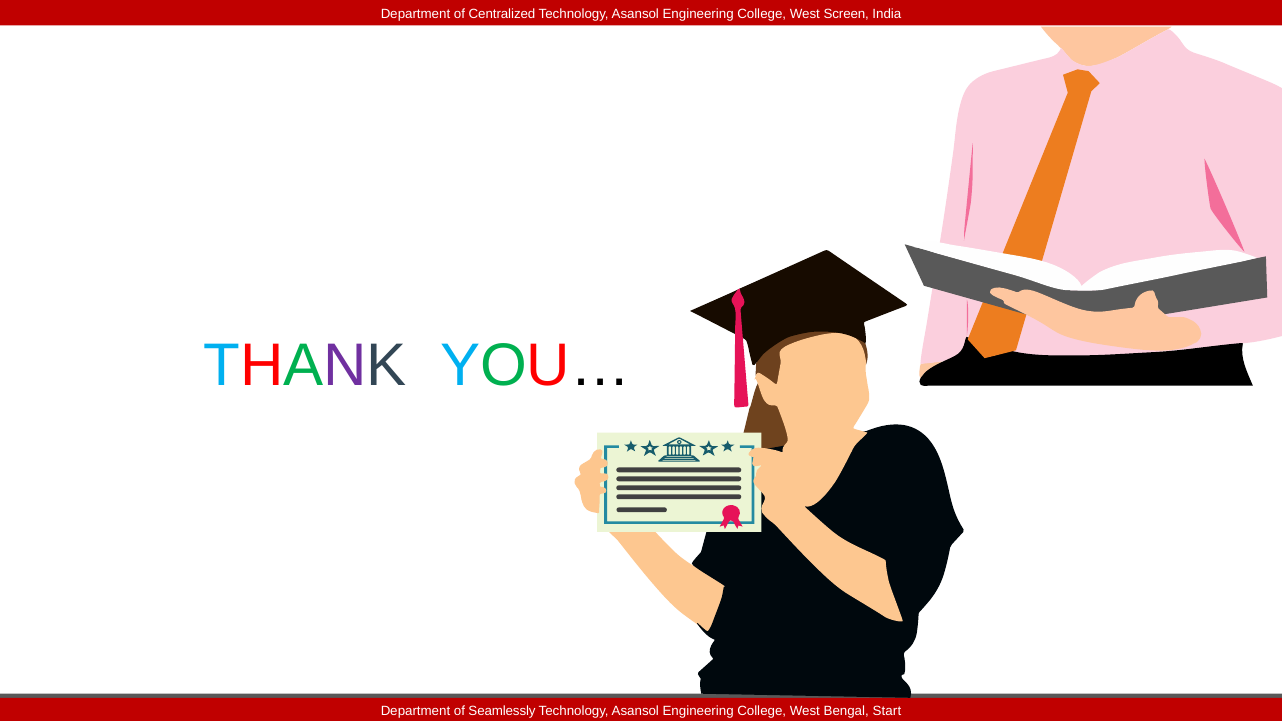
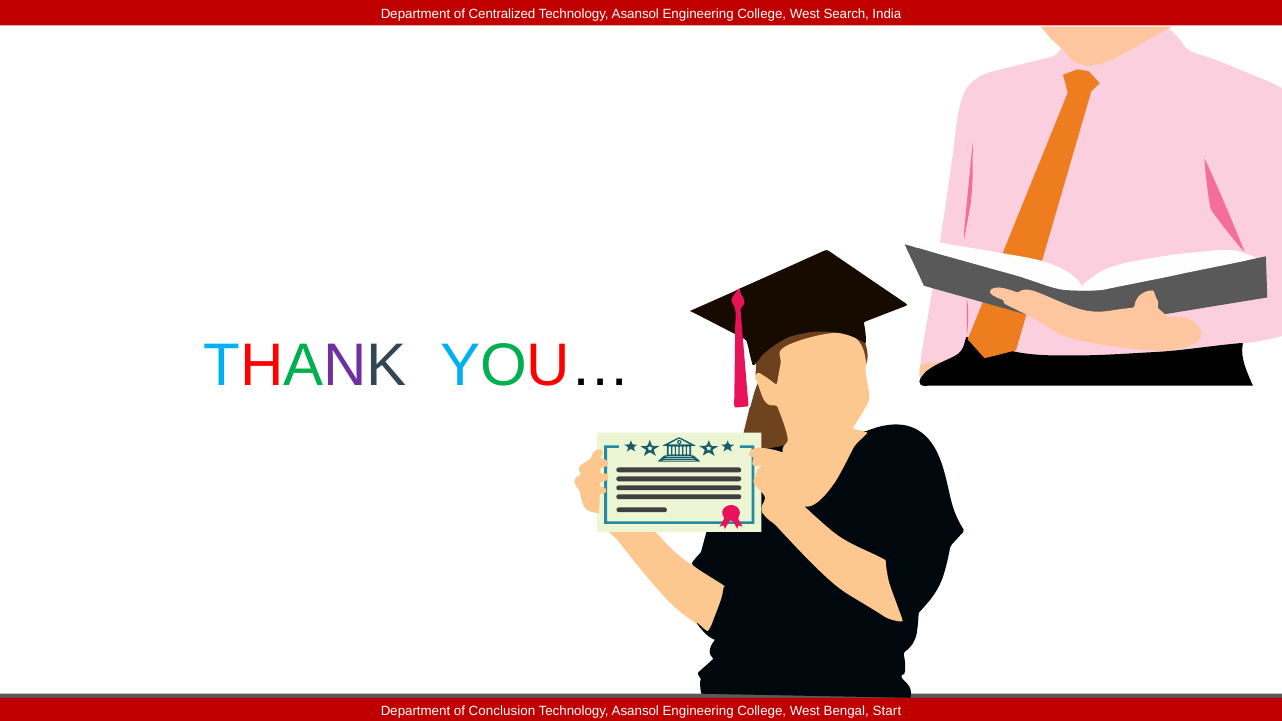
Screen: Screen -> Search
Seamlessly: Seamlessly -> Conclusion
